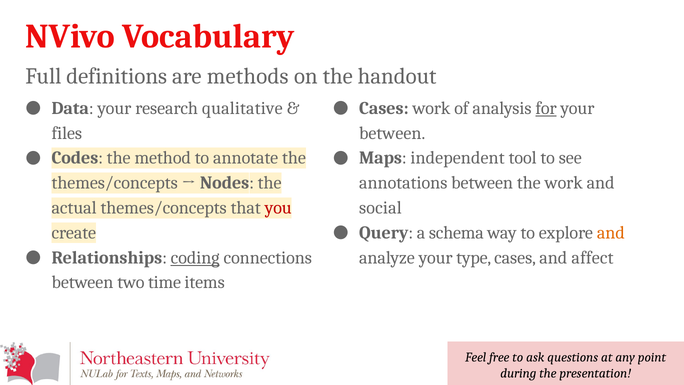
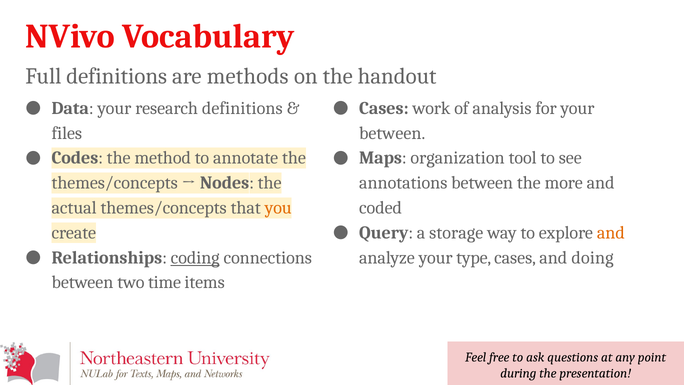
research qualitative: qualitative -> definitions
for underline: present -> none
independent: independent -> organization
the work: work -> more
you colour: red -> orange
social: social -> coded
schema: schema -> storage
affect: affect -> doing
